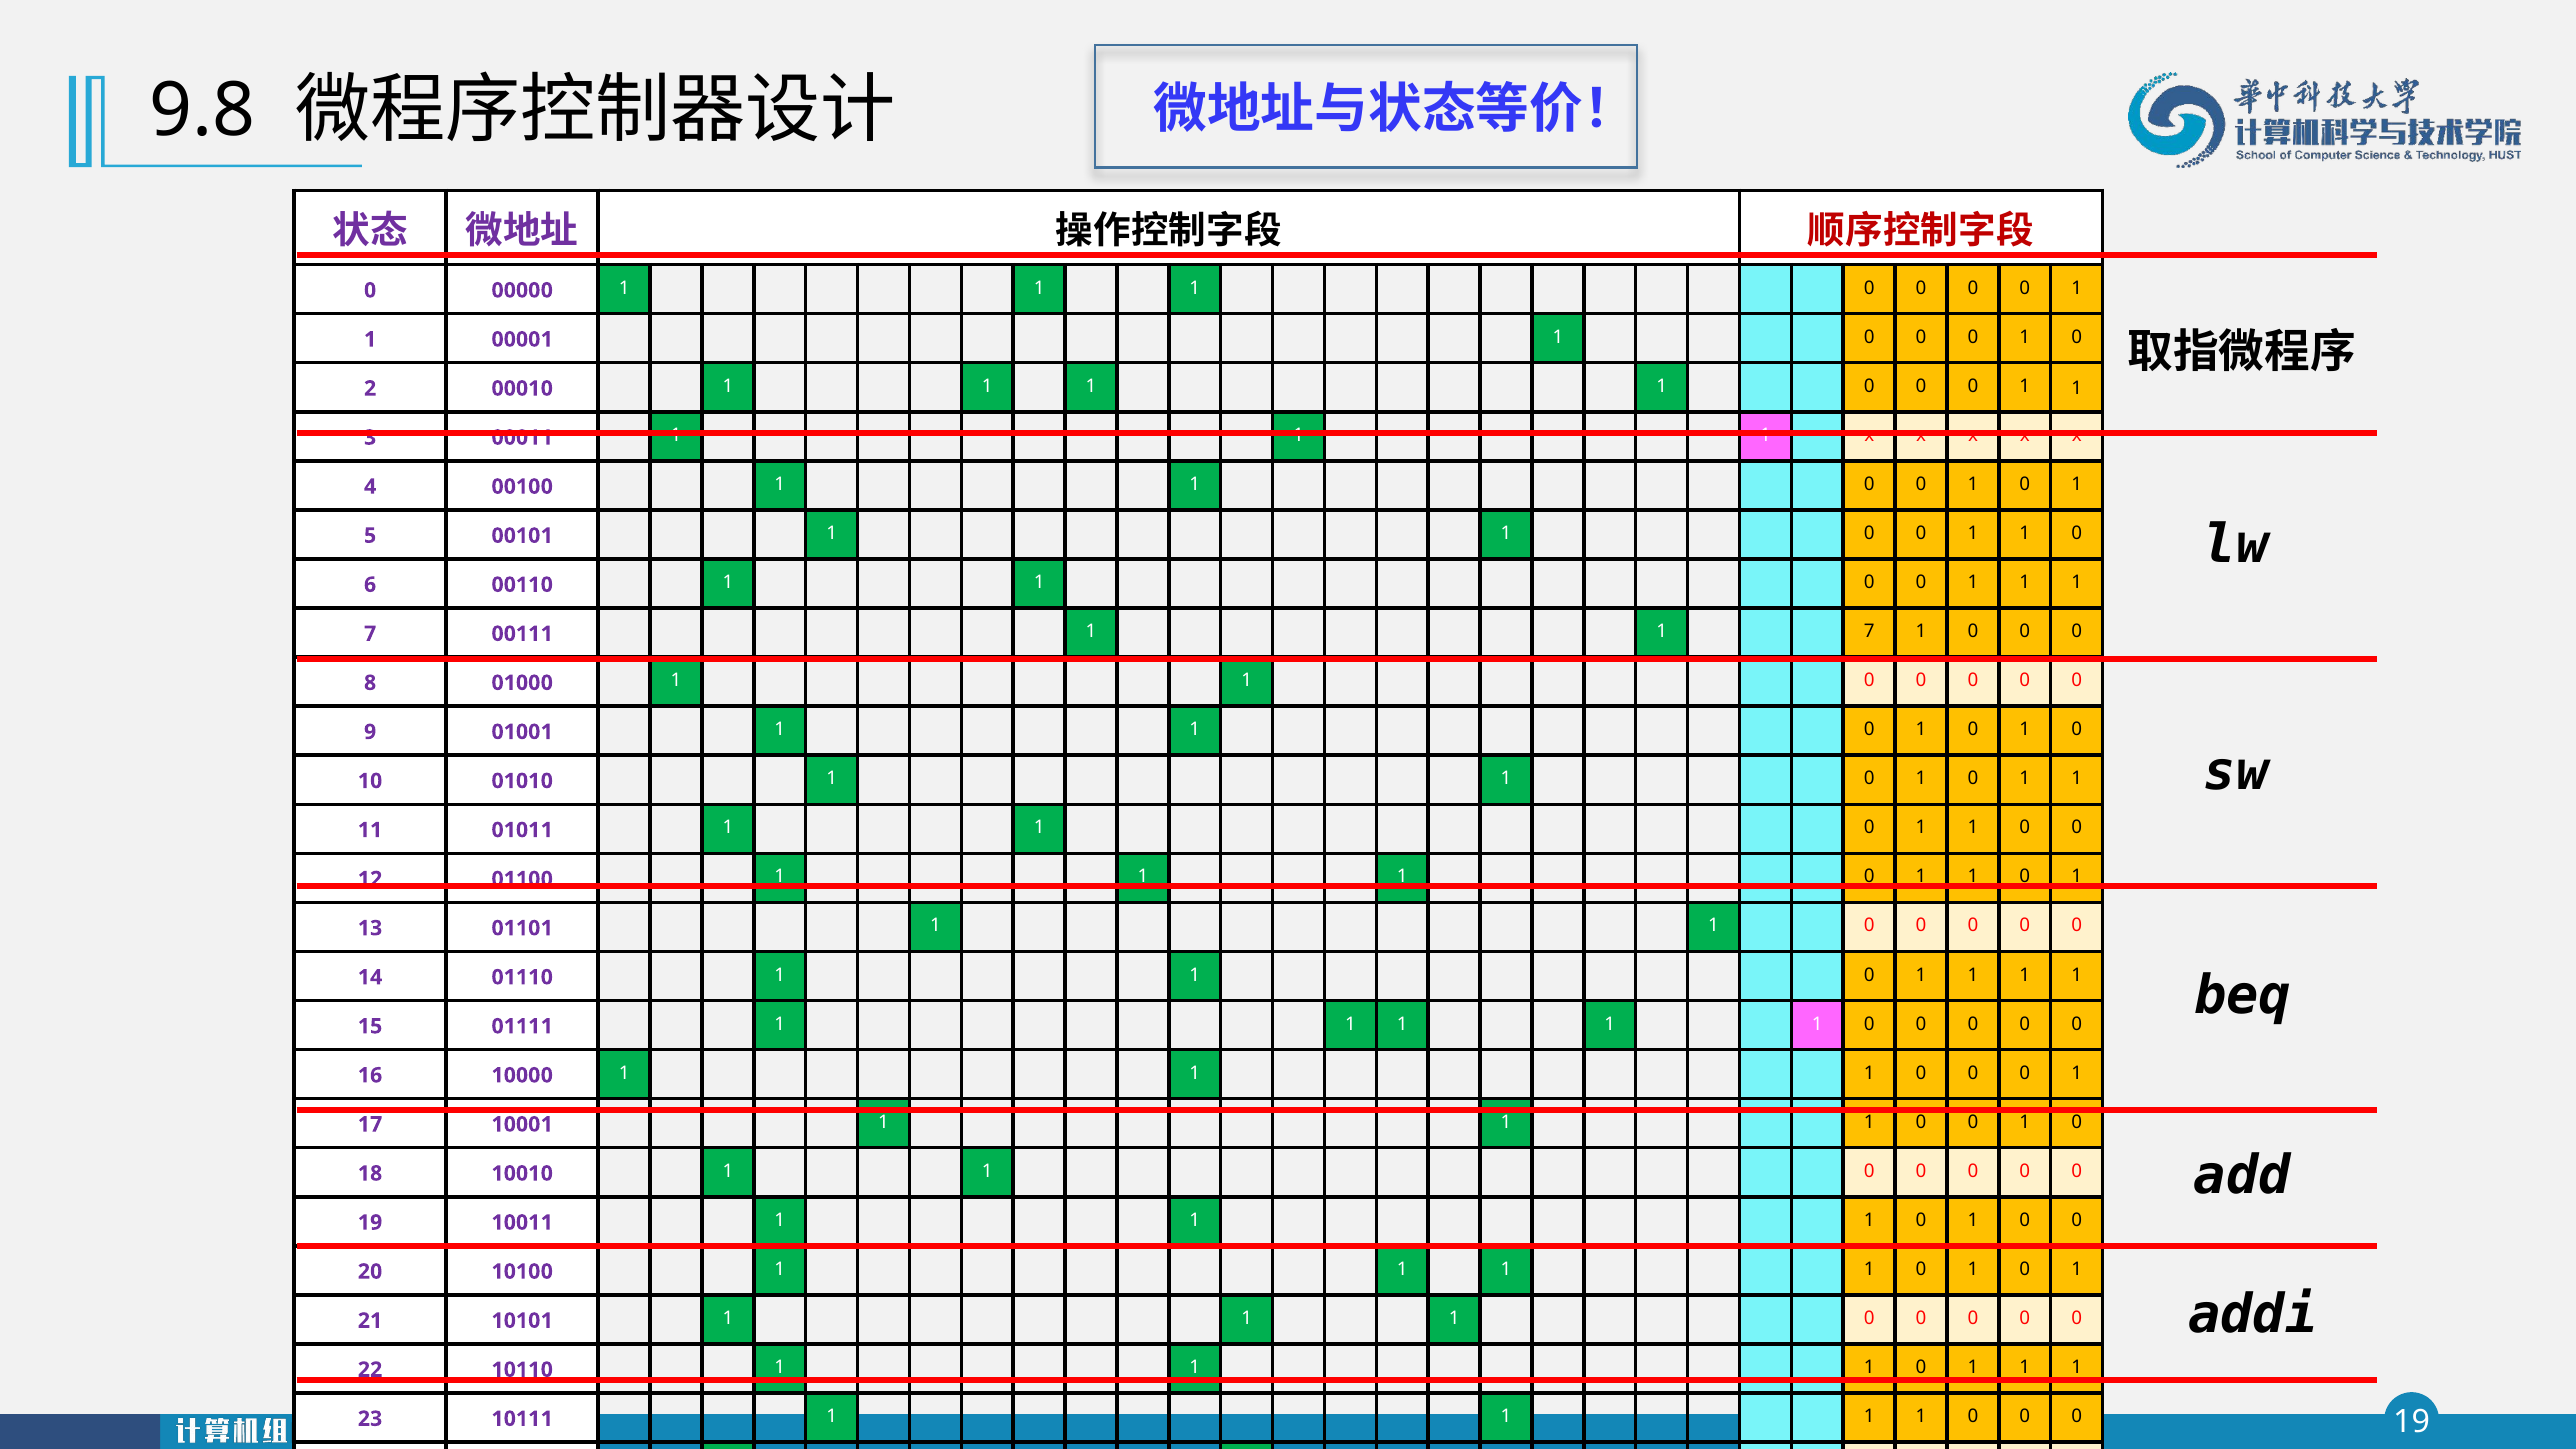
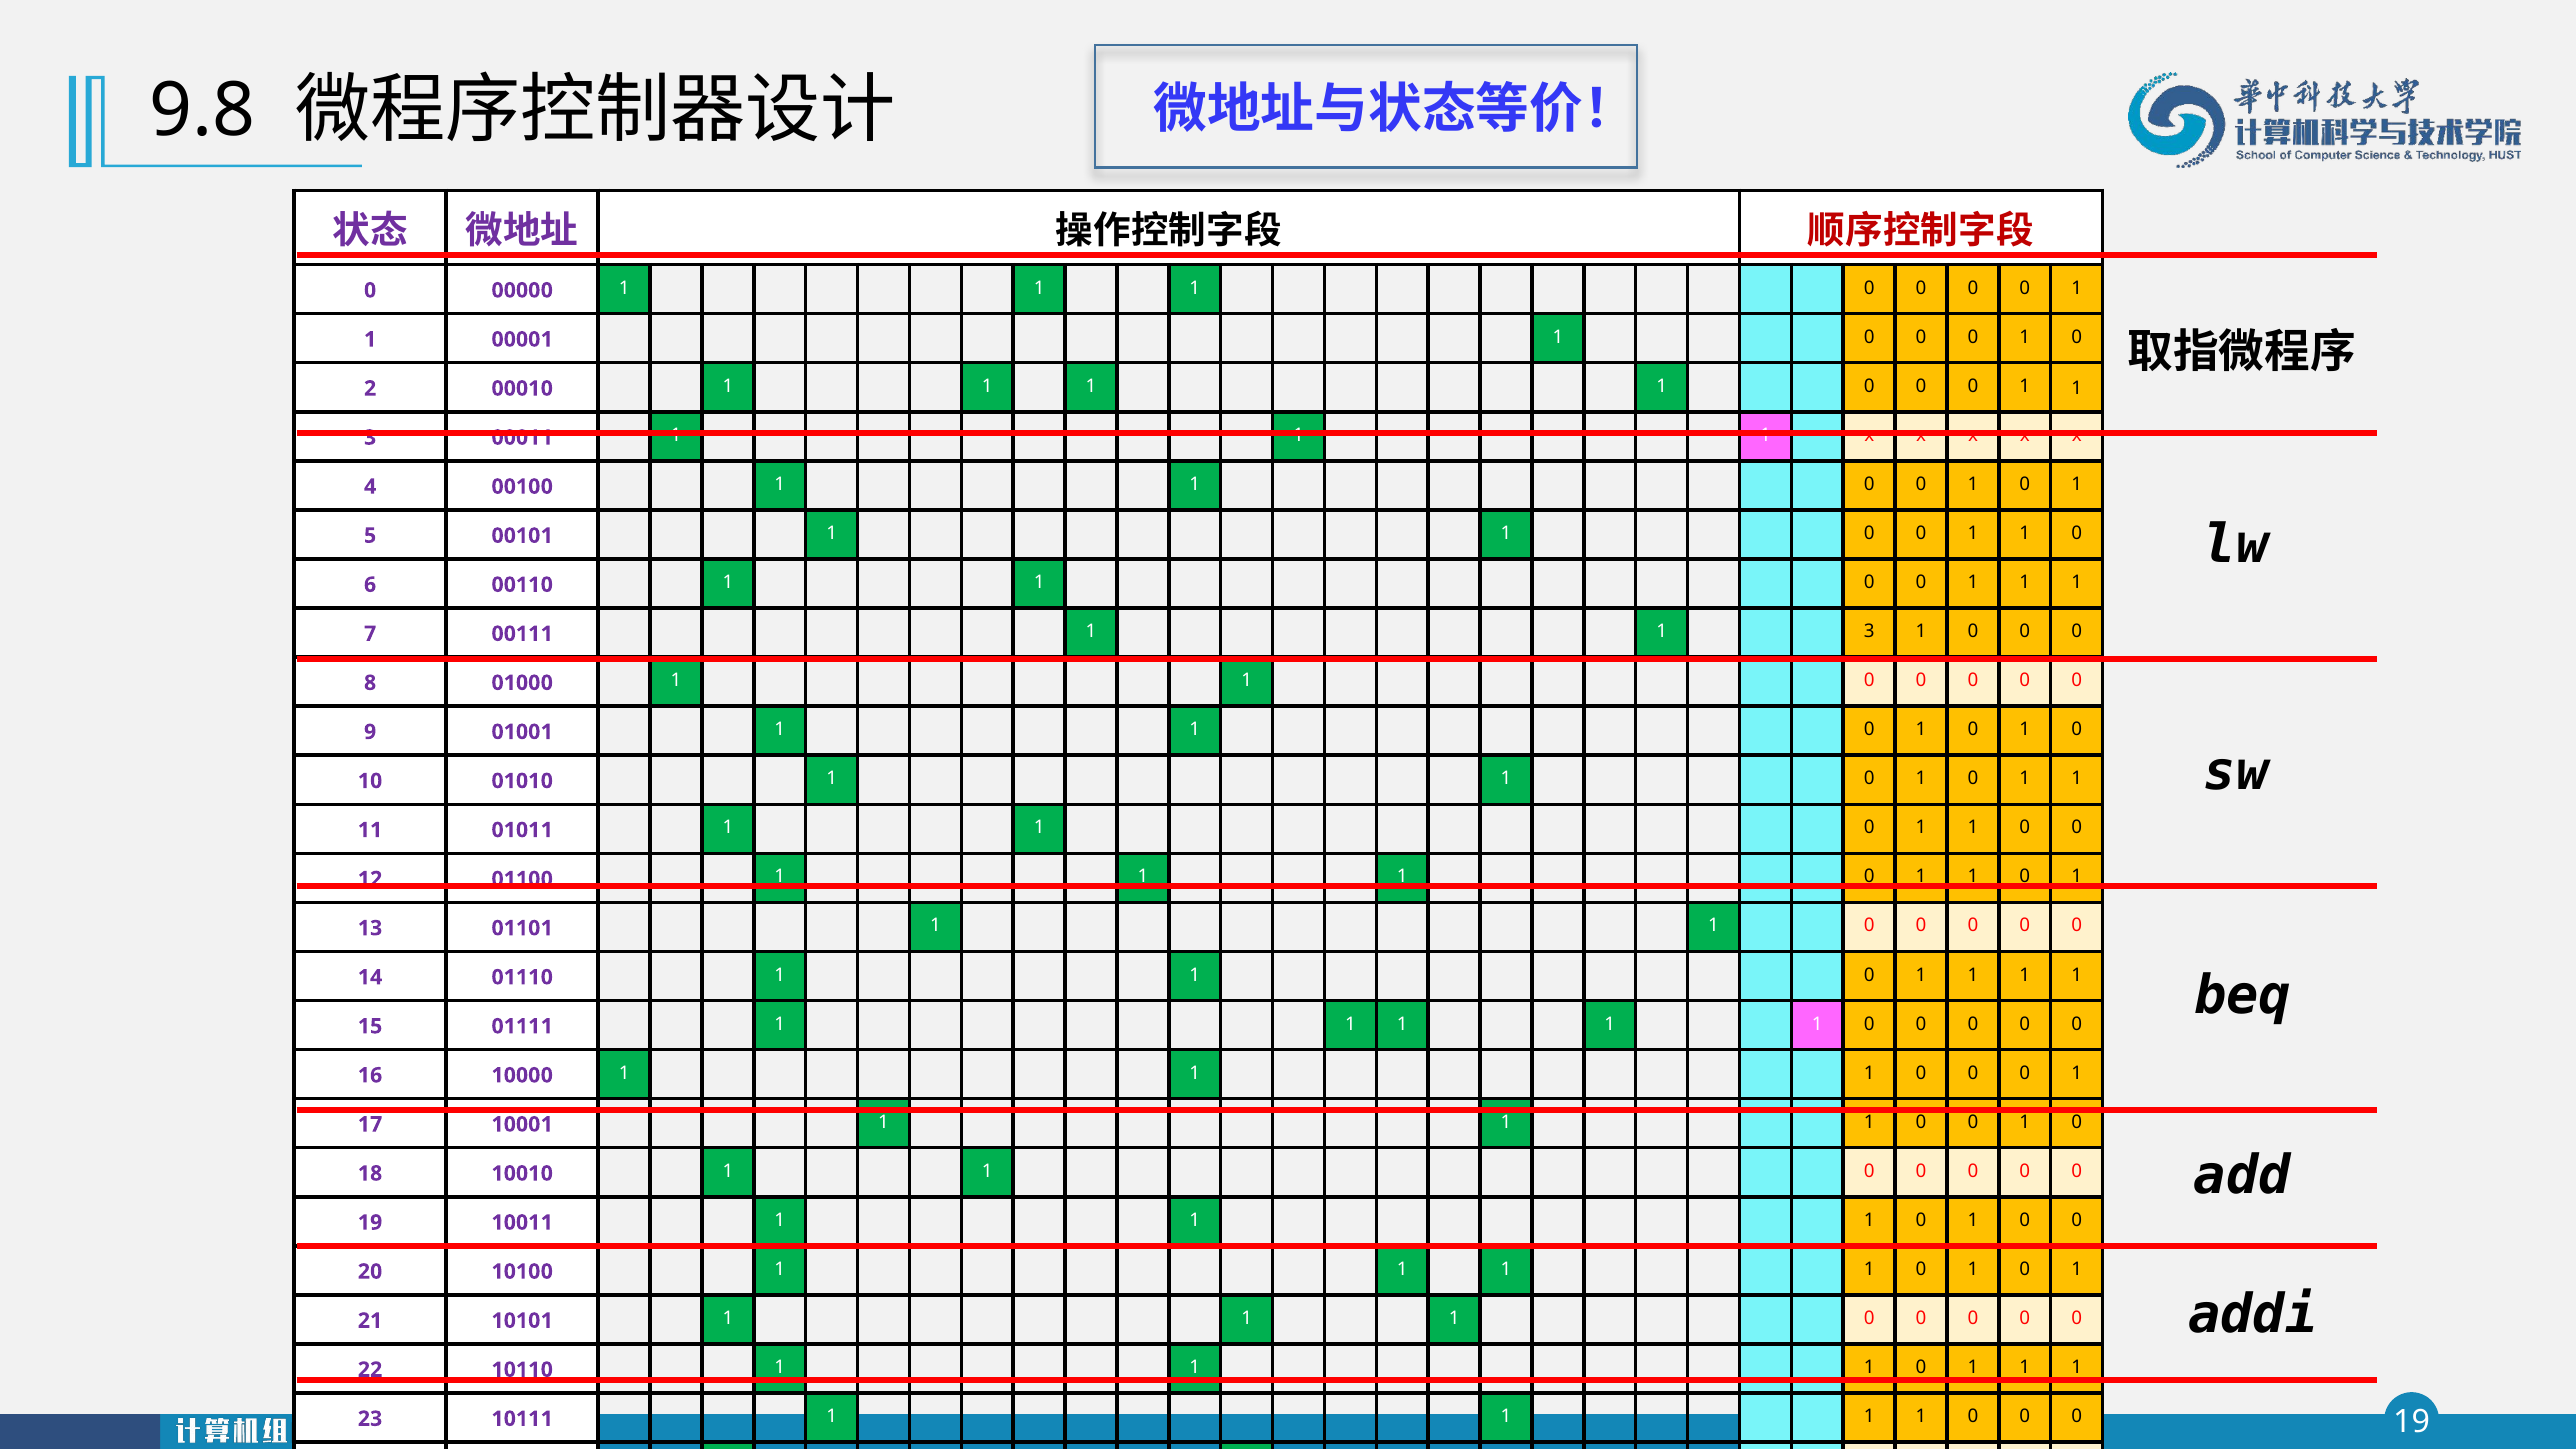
00111 1 1 7: 7 -> 3
